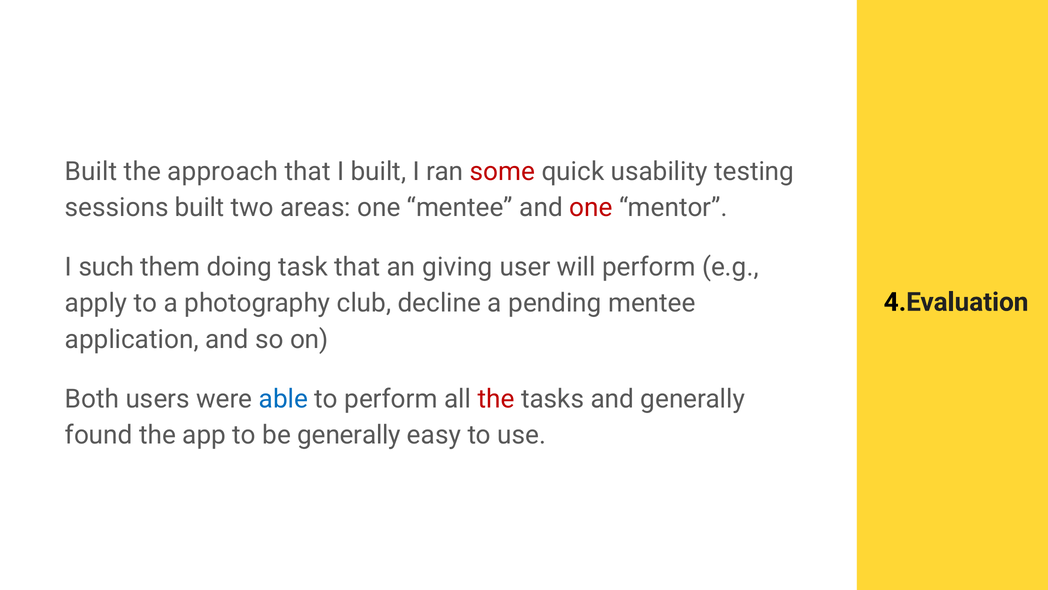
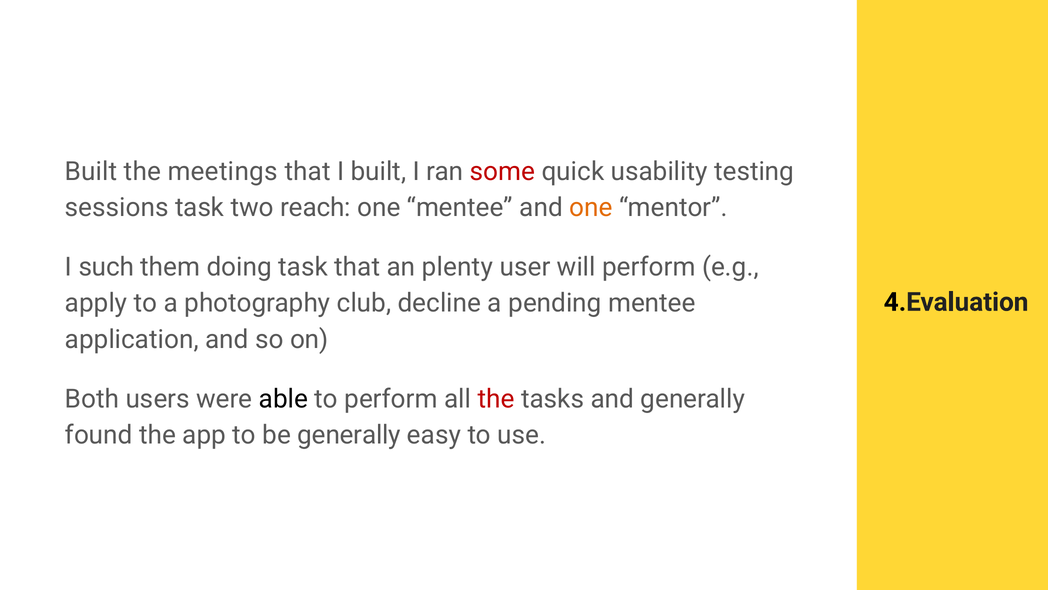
approach: approach -> meetings
sessions built: built -> task
areas: areas -> reach
one at (591, 208) colour: red -> orange
giving: giving -> plenty
able colour: blue -> black
